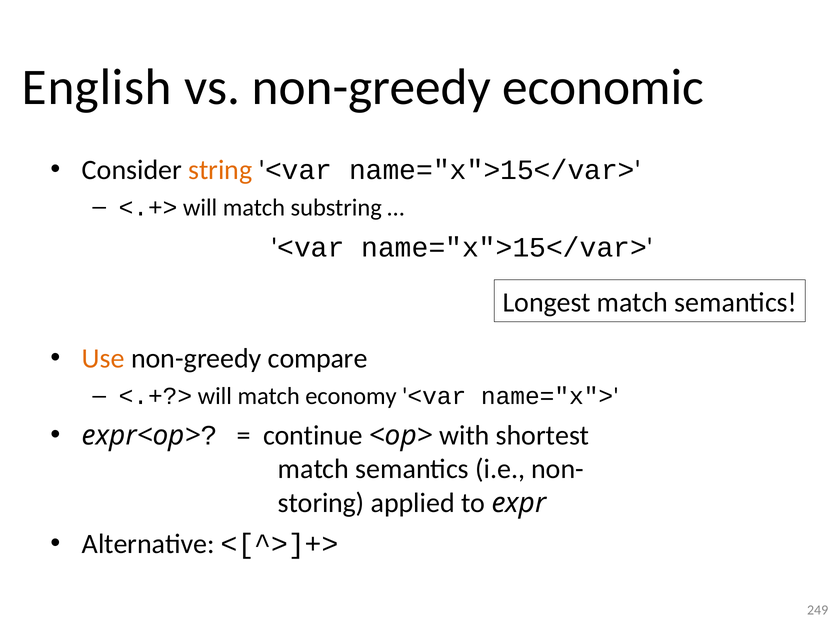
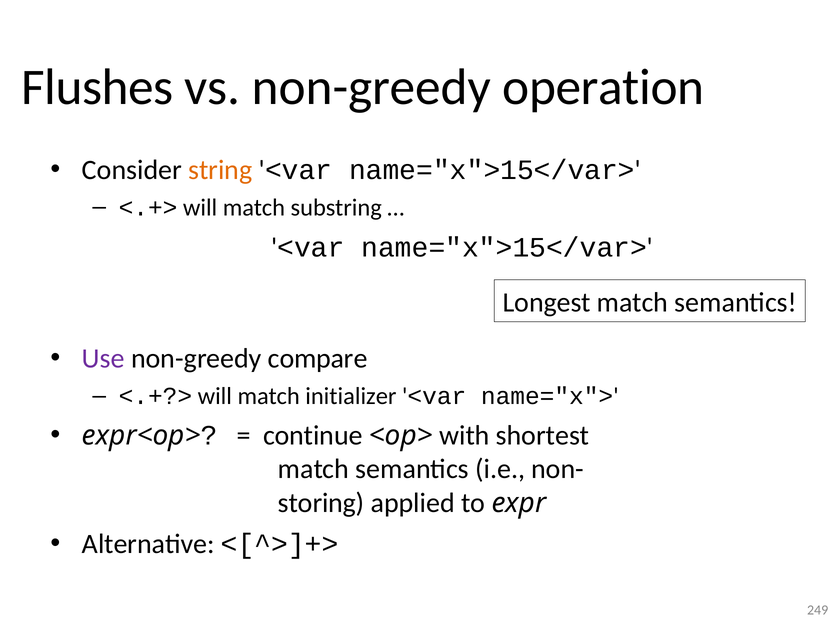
English: English -> Flushes
economic: economic -> operation
Use colour: orange -> purple
economy: economy -> initializer
